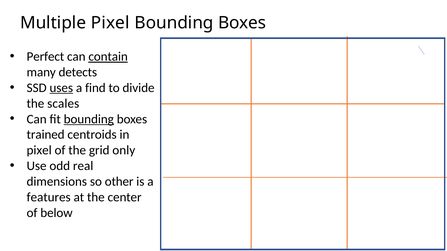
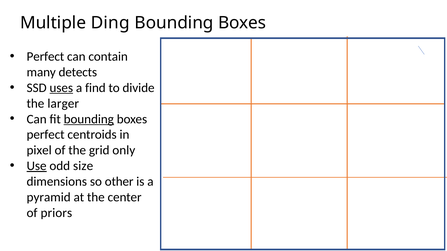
Multiple Pixel: Pixel -> Ding
contain underline: present -> none
scales: scales -> larger
trained at (46, 135): trained -> perfect
Use underline: none -> present
real: real -> size
features: features -> pyramid
below: below -> priors
